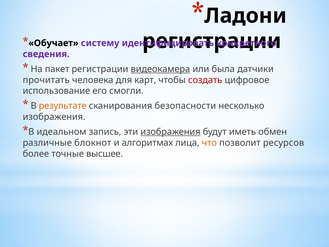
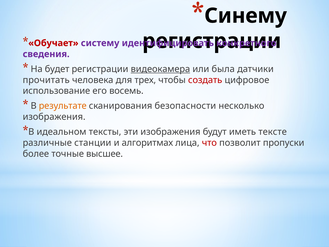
Ладони: Ладони -> Синему
Обучает colour: black -> red
пакет: пакет -> будет
карт: карт -> трех
смогли: смогли -> восемь
запись: запись -> тексты
изображения at (170, 132) underline: present -> none
обмен: обмен -> тексте
блокнот: блокнот -> станции
что colour: orange -> red
ресурсов: ресурсов -> пропуски
